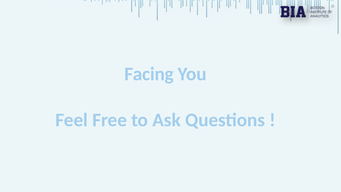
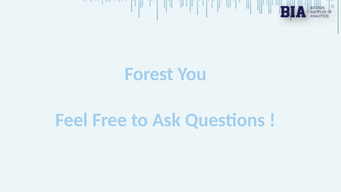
Facing: Facing -> Forest
